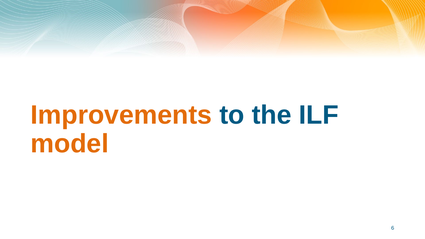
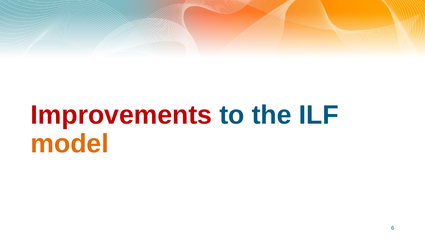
Improvements colour: orange -> red
